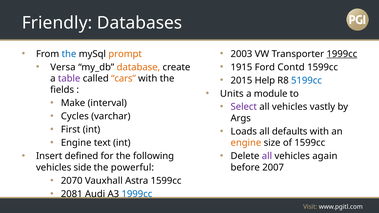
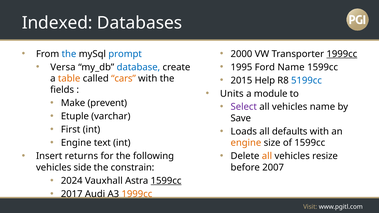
Friendly: Friendly -> Indexed
prompt colour: orange -> blue
2003: 2003 -> 2000
database colour: orange -> blue
1915: 1915 -> 1995
Ford Contd: Contd -> Name
table colour: purple -> orange
interval: interval -> prevent
vehicles vastly: vastly -> name
Cycles: Cycles -> Etuple
Args: Args -> Save
defined: defined -> returns
all at (267, 156) colour: purple -> orange
again: again -> resize
powerful: powerful -> constrain
2070: 2070 -> 2024
1599cc at (166, 181) underline: none -> present
2081: 2081 -> 2017
1999cc at (137, 194) colour: blue -> orange
